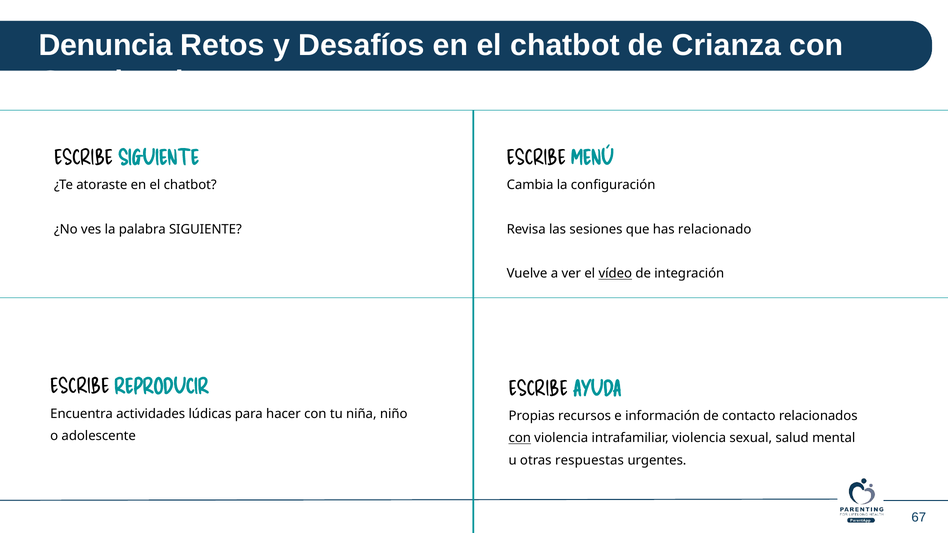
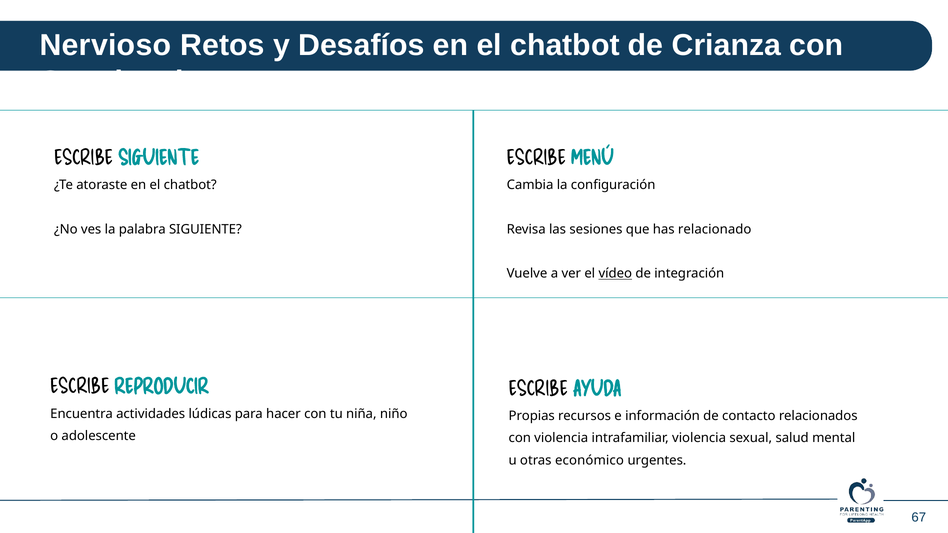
Denuncia: Denuncia -> Nervioso
con at (520, 438) underline: present -> none
respuestas: respuestas -> económico
